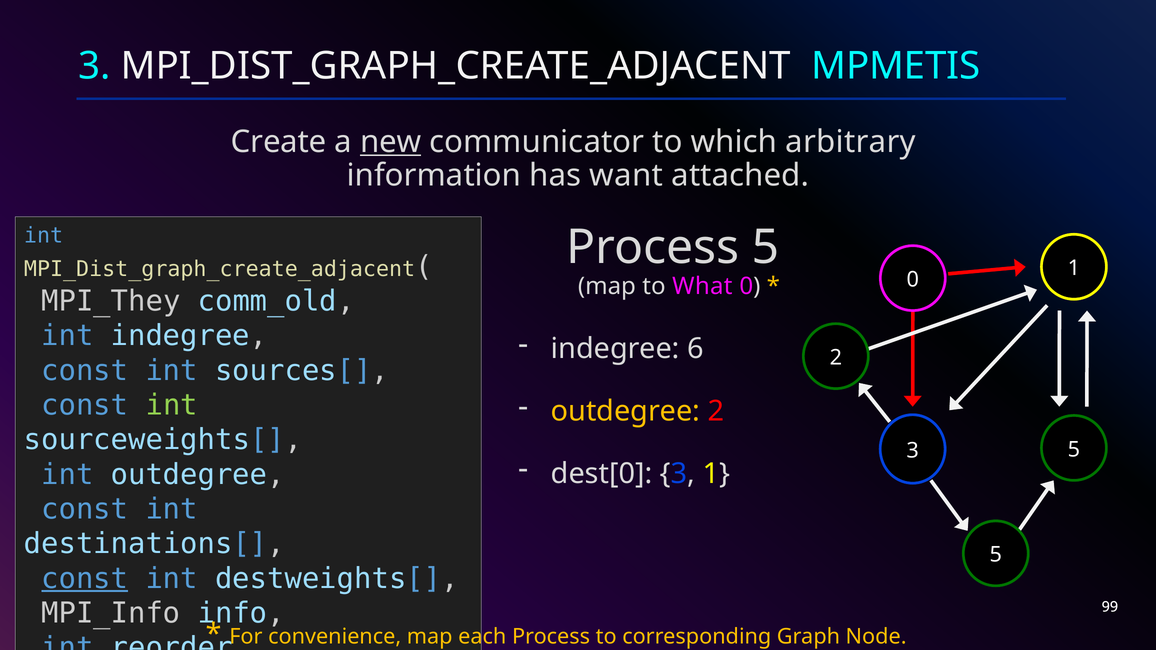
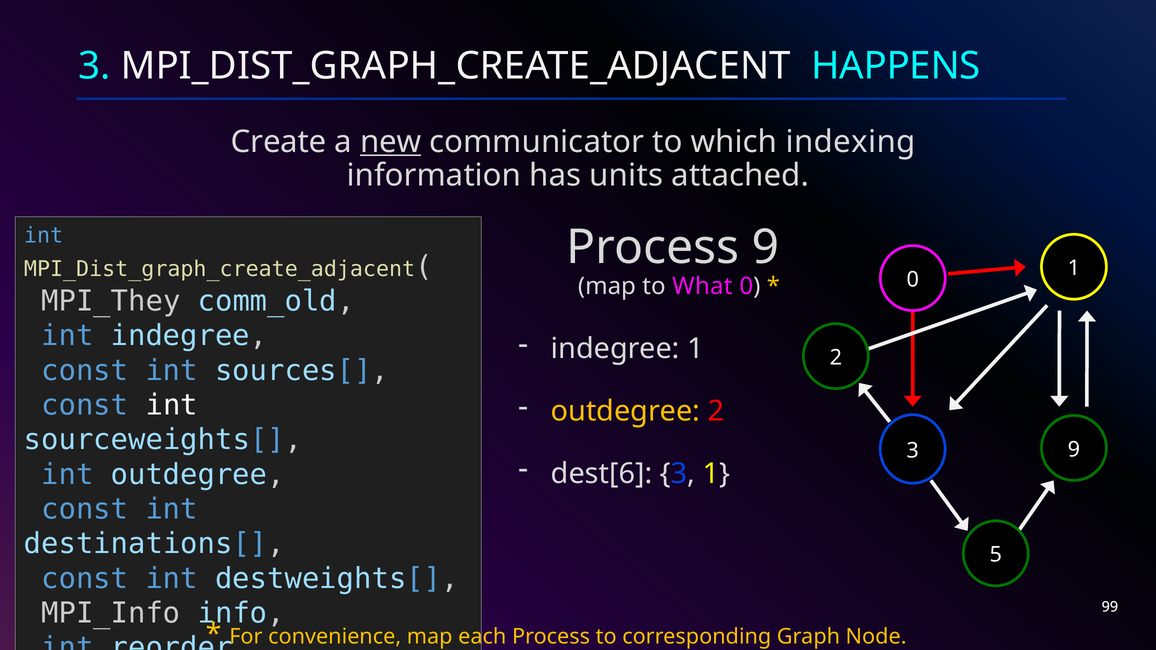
MPMETIS: MPMETIS -> HAPPENS
arbitrary: arbitrary -> indexing
want: want -> units
Process 5: 5 -> 9
indegree 6: 6 -> 1
int at (172, 405) colour: light green -> white
3 5: 5 -> 9
dest[0: dest[0 -> dest[6
const at (85, 579) underline: present -> none
